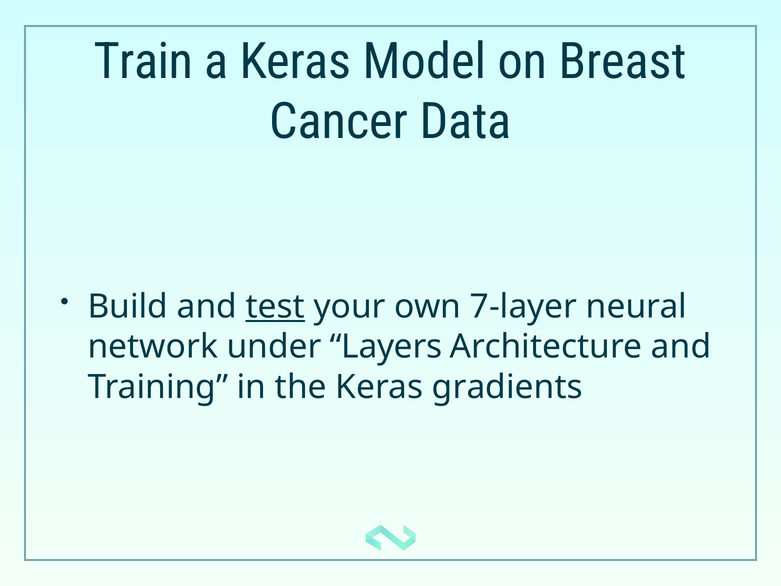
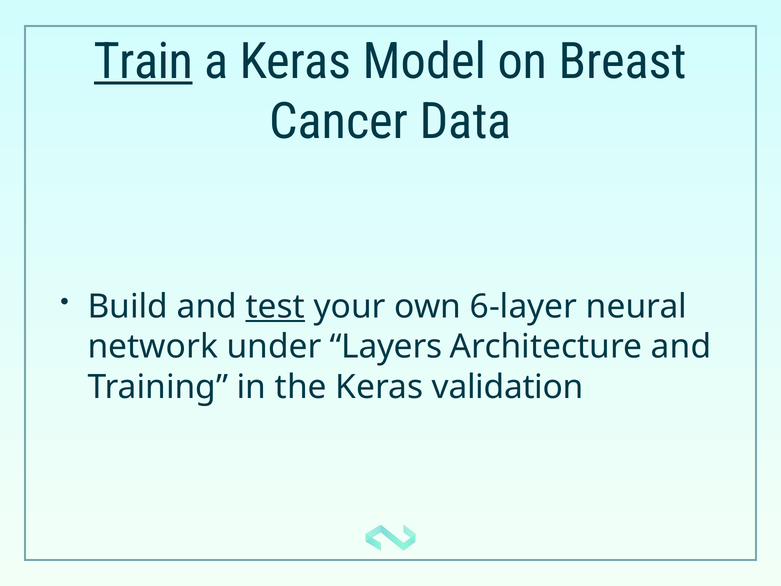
Train underline: none -> present
7-layer: 7-layer -> 6-layer
gradients: gradients -> validation
